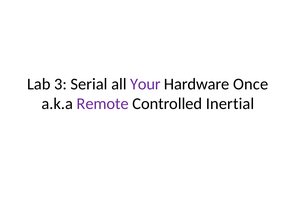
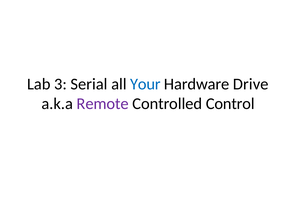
Your colour: purple -> blue
Once: Once -> Drive
Inertial: Inertial -> Control
